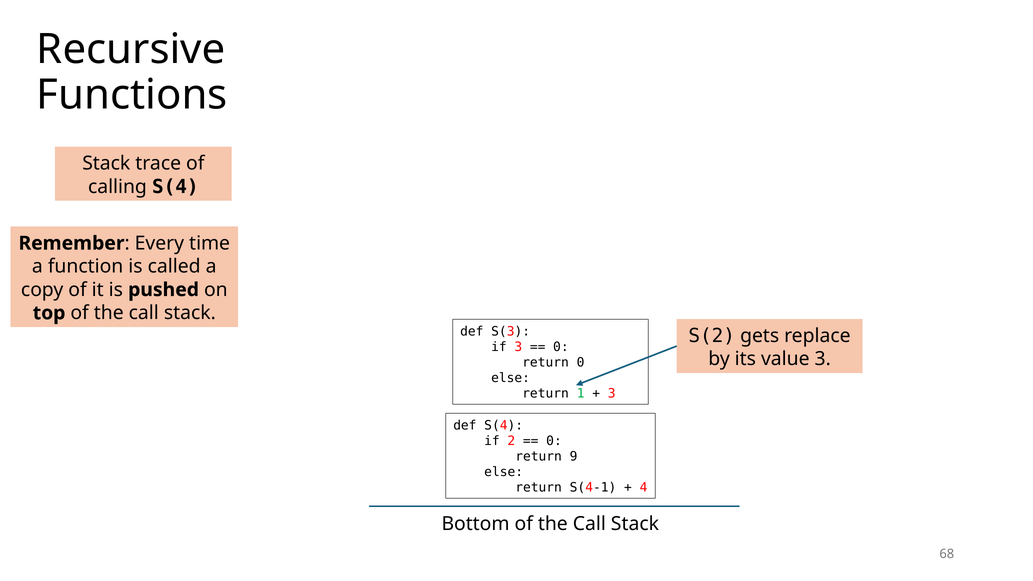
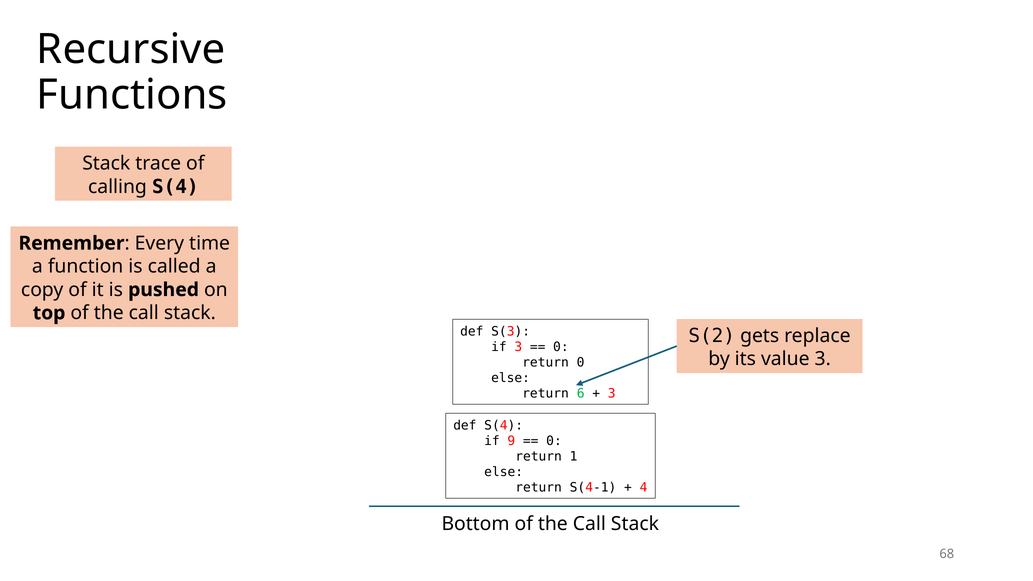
1: 1 -> 6
2: 2 -> 9
9: 9 -> 1
